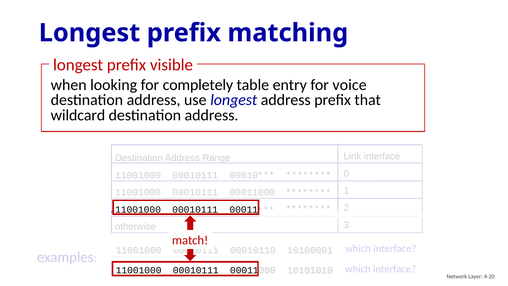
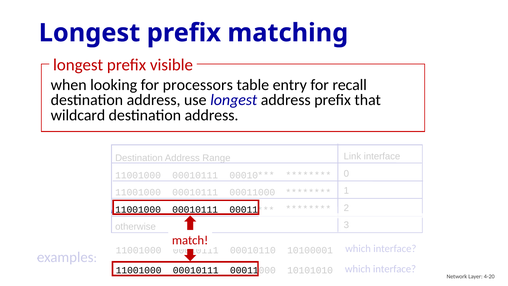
completely: completely -> processors
voice: voice -> recall
